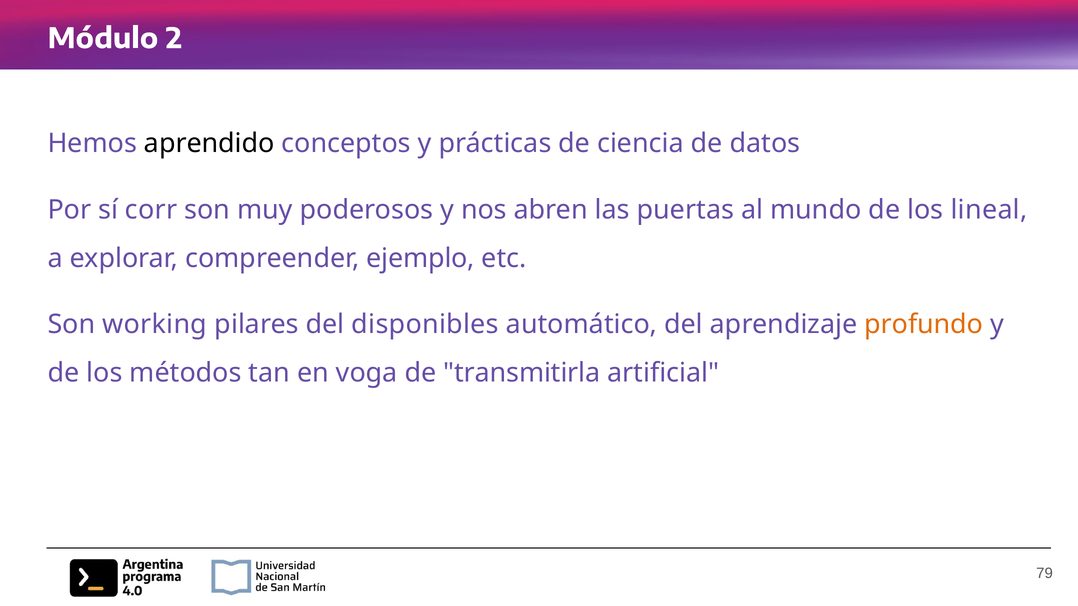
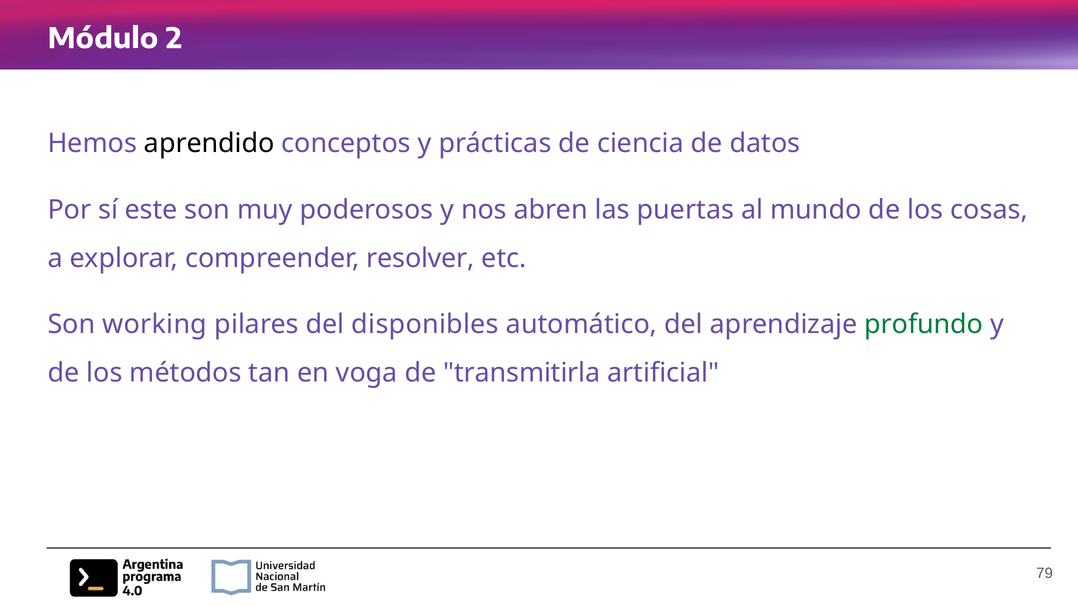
corr: corr -> este
lineal: lineal -> cosas
ejemplo: ejemplo -> resolver
profundo colour: orange -> green
